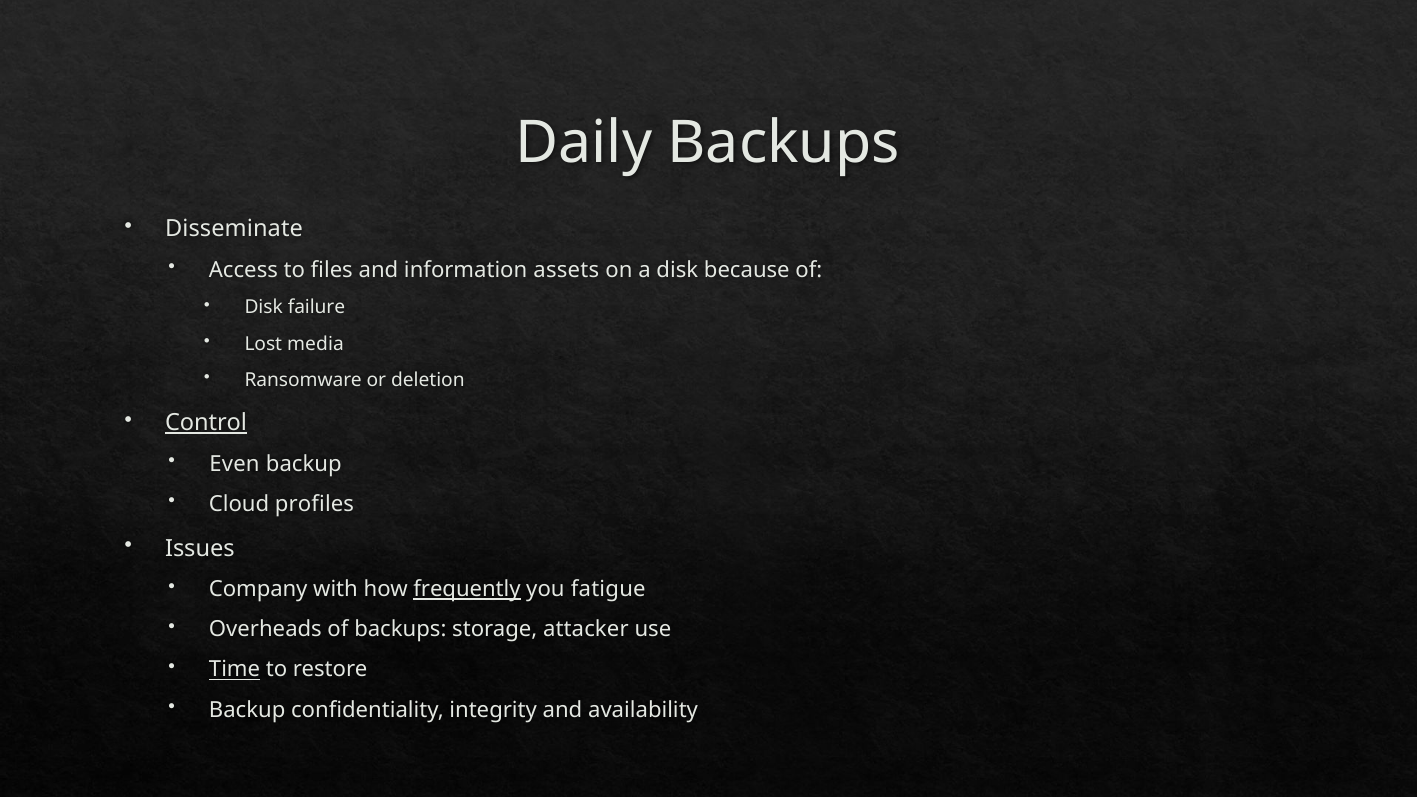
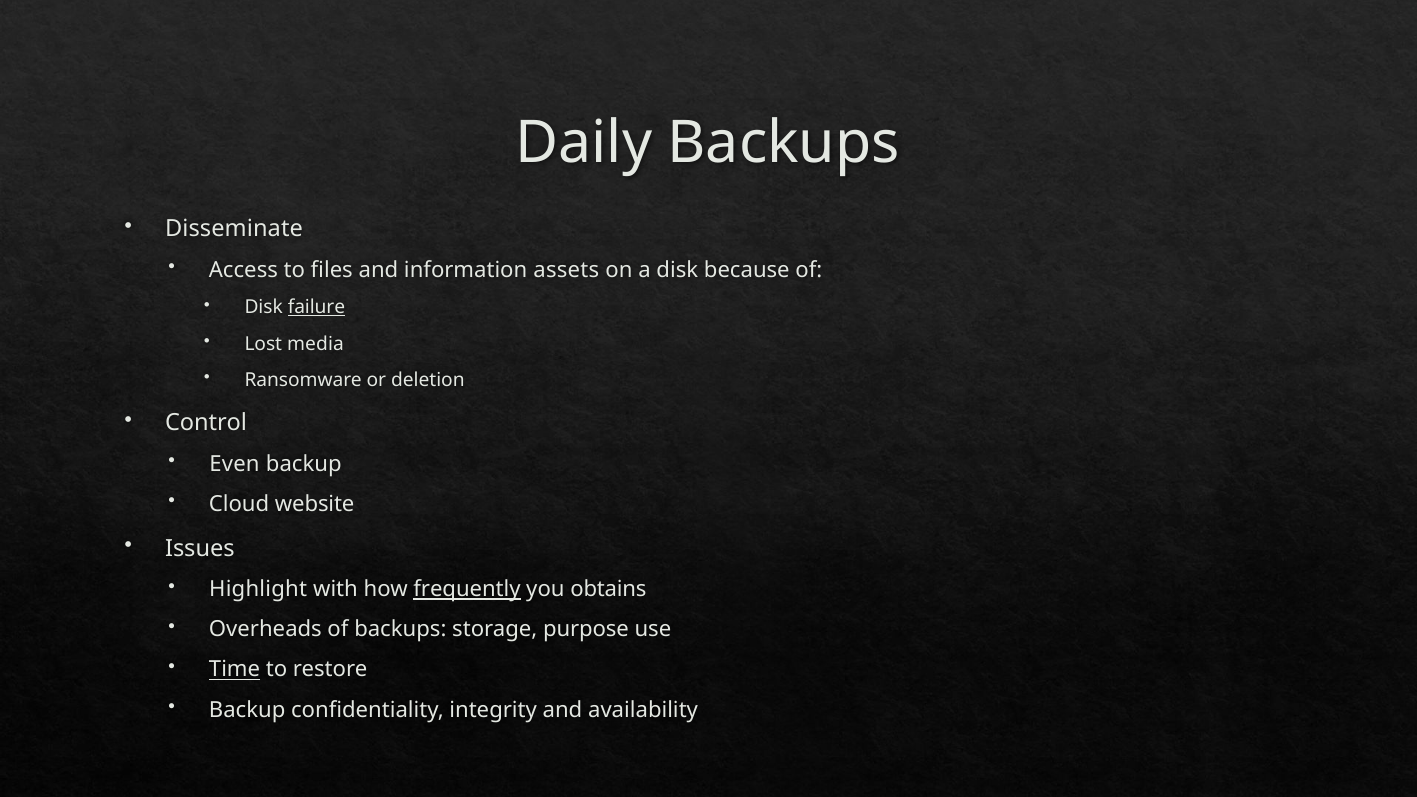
failure underline: none -> present
Control underline: present -> none
profiles: profiles -> website
Company: Company -> Highlight
fatigue: fatigue -> obtains
attacker: attacker -> purpose
